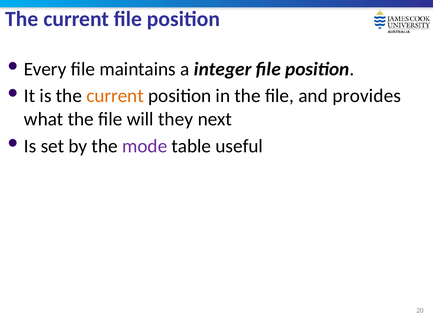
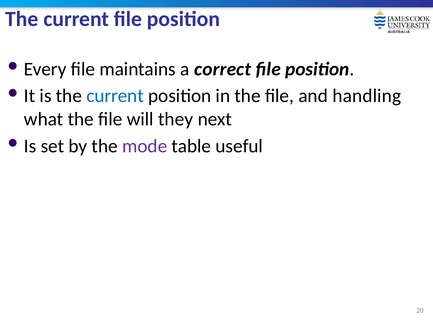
integer: integer -> correct
current at (115, 96) colour: orange -> blue
provides: provides -> handling
